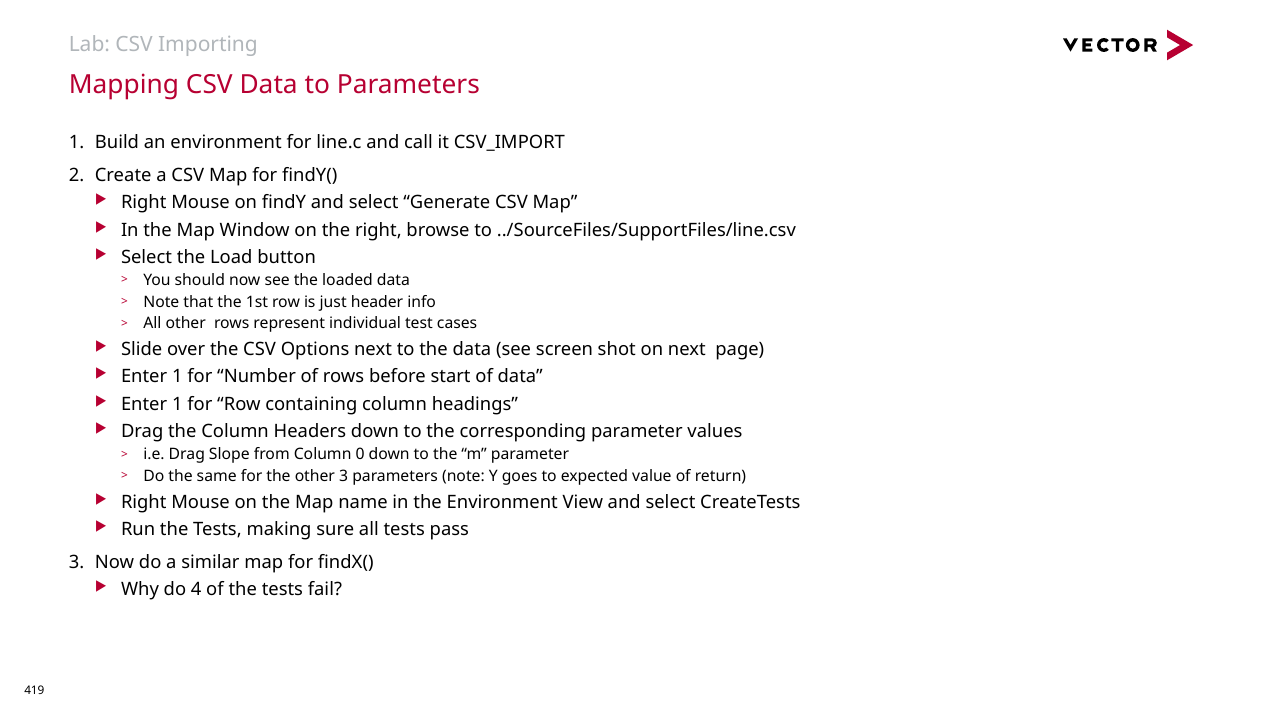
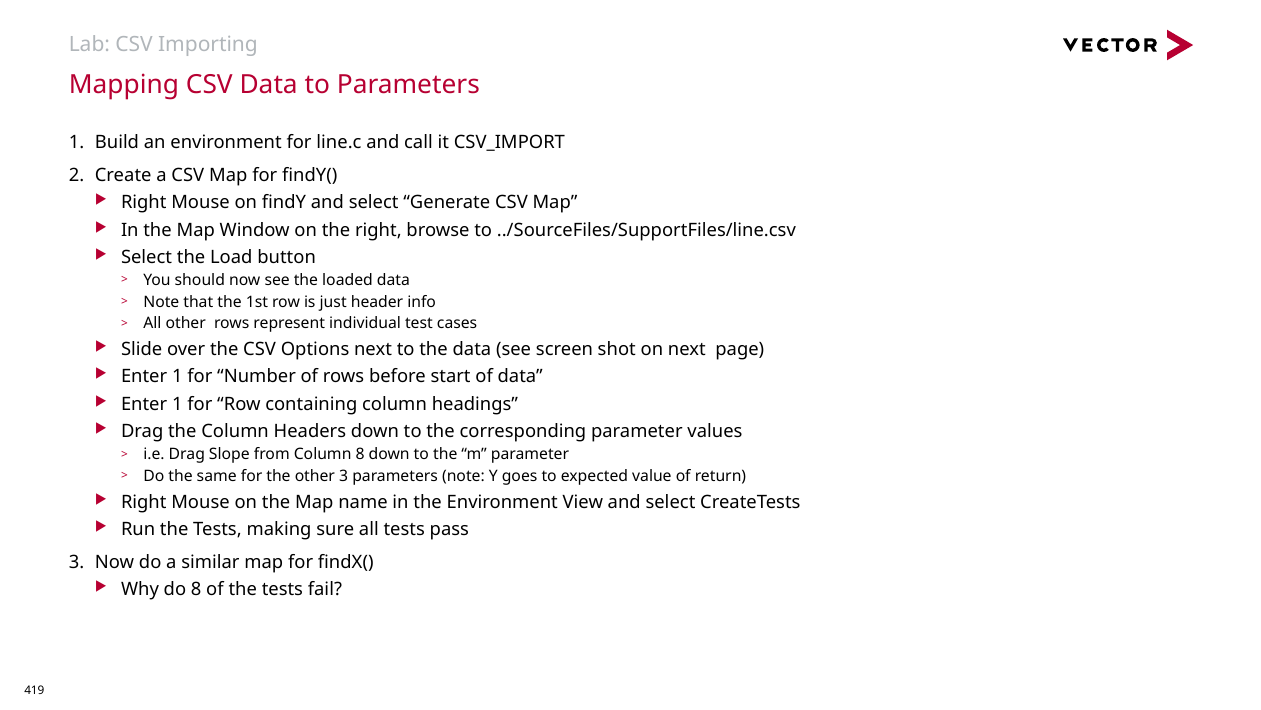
Column 0: 0 -> 8
do 4: 4 -> 8
